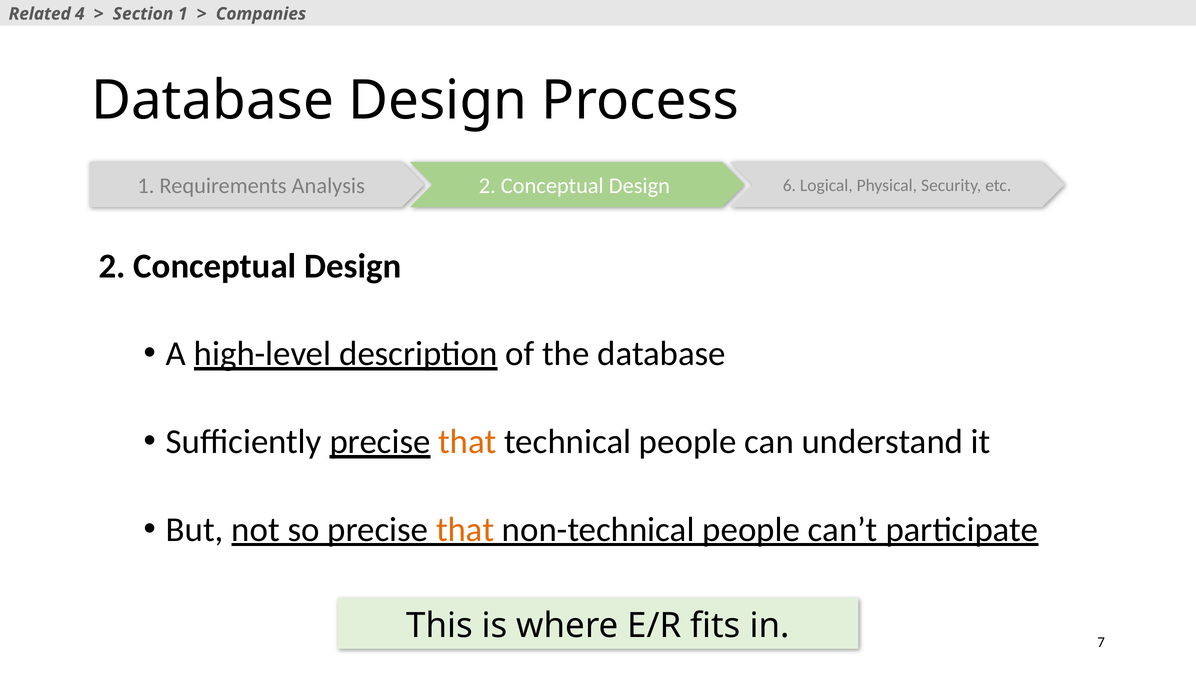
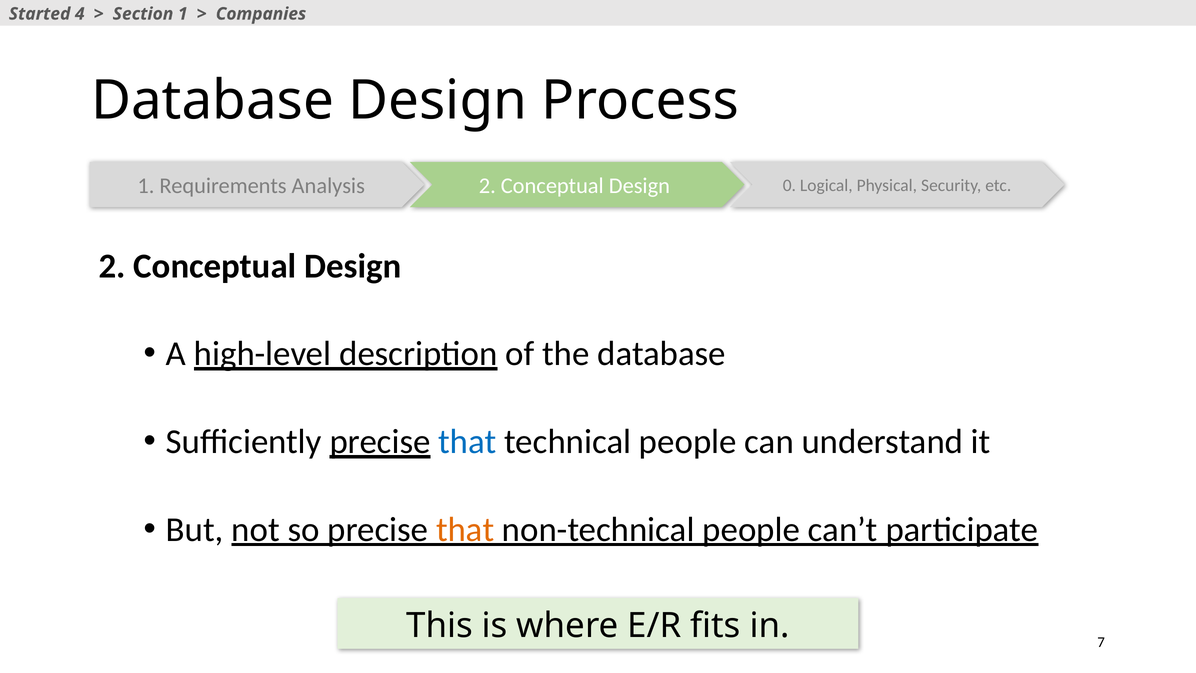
Related: Related -> Started
6: 6 -> 0
that at (467, 442) colour: orange -> blue
